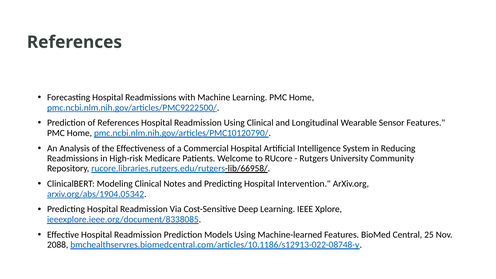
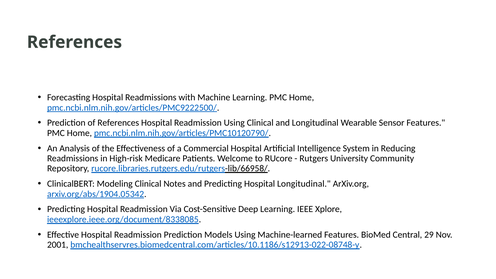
Hospital Intervention: Intervention -> Longitudinal
25: 25 -> 29
2088: 2088 -> 2001
